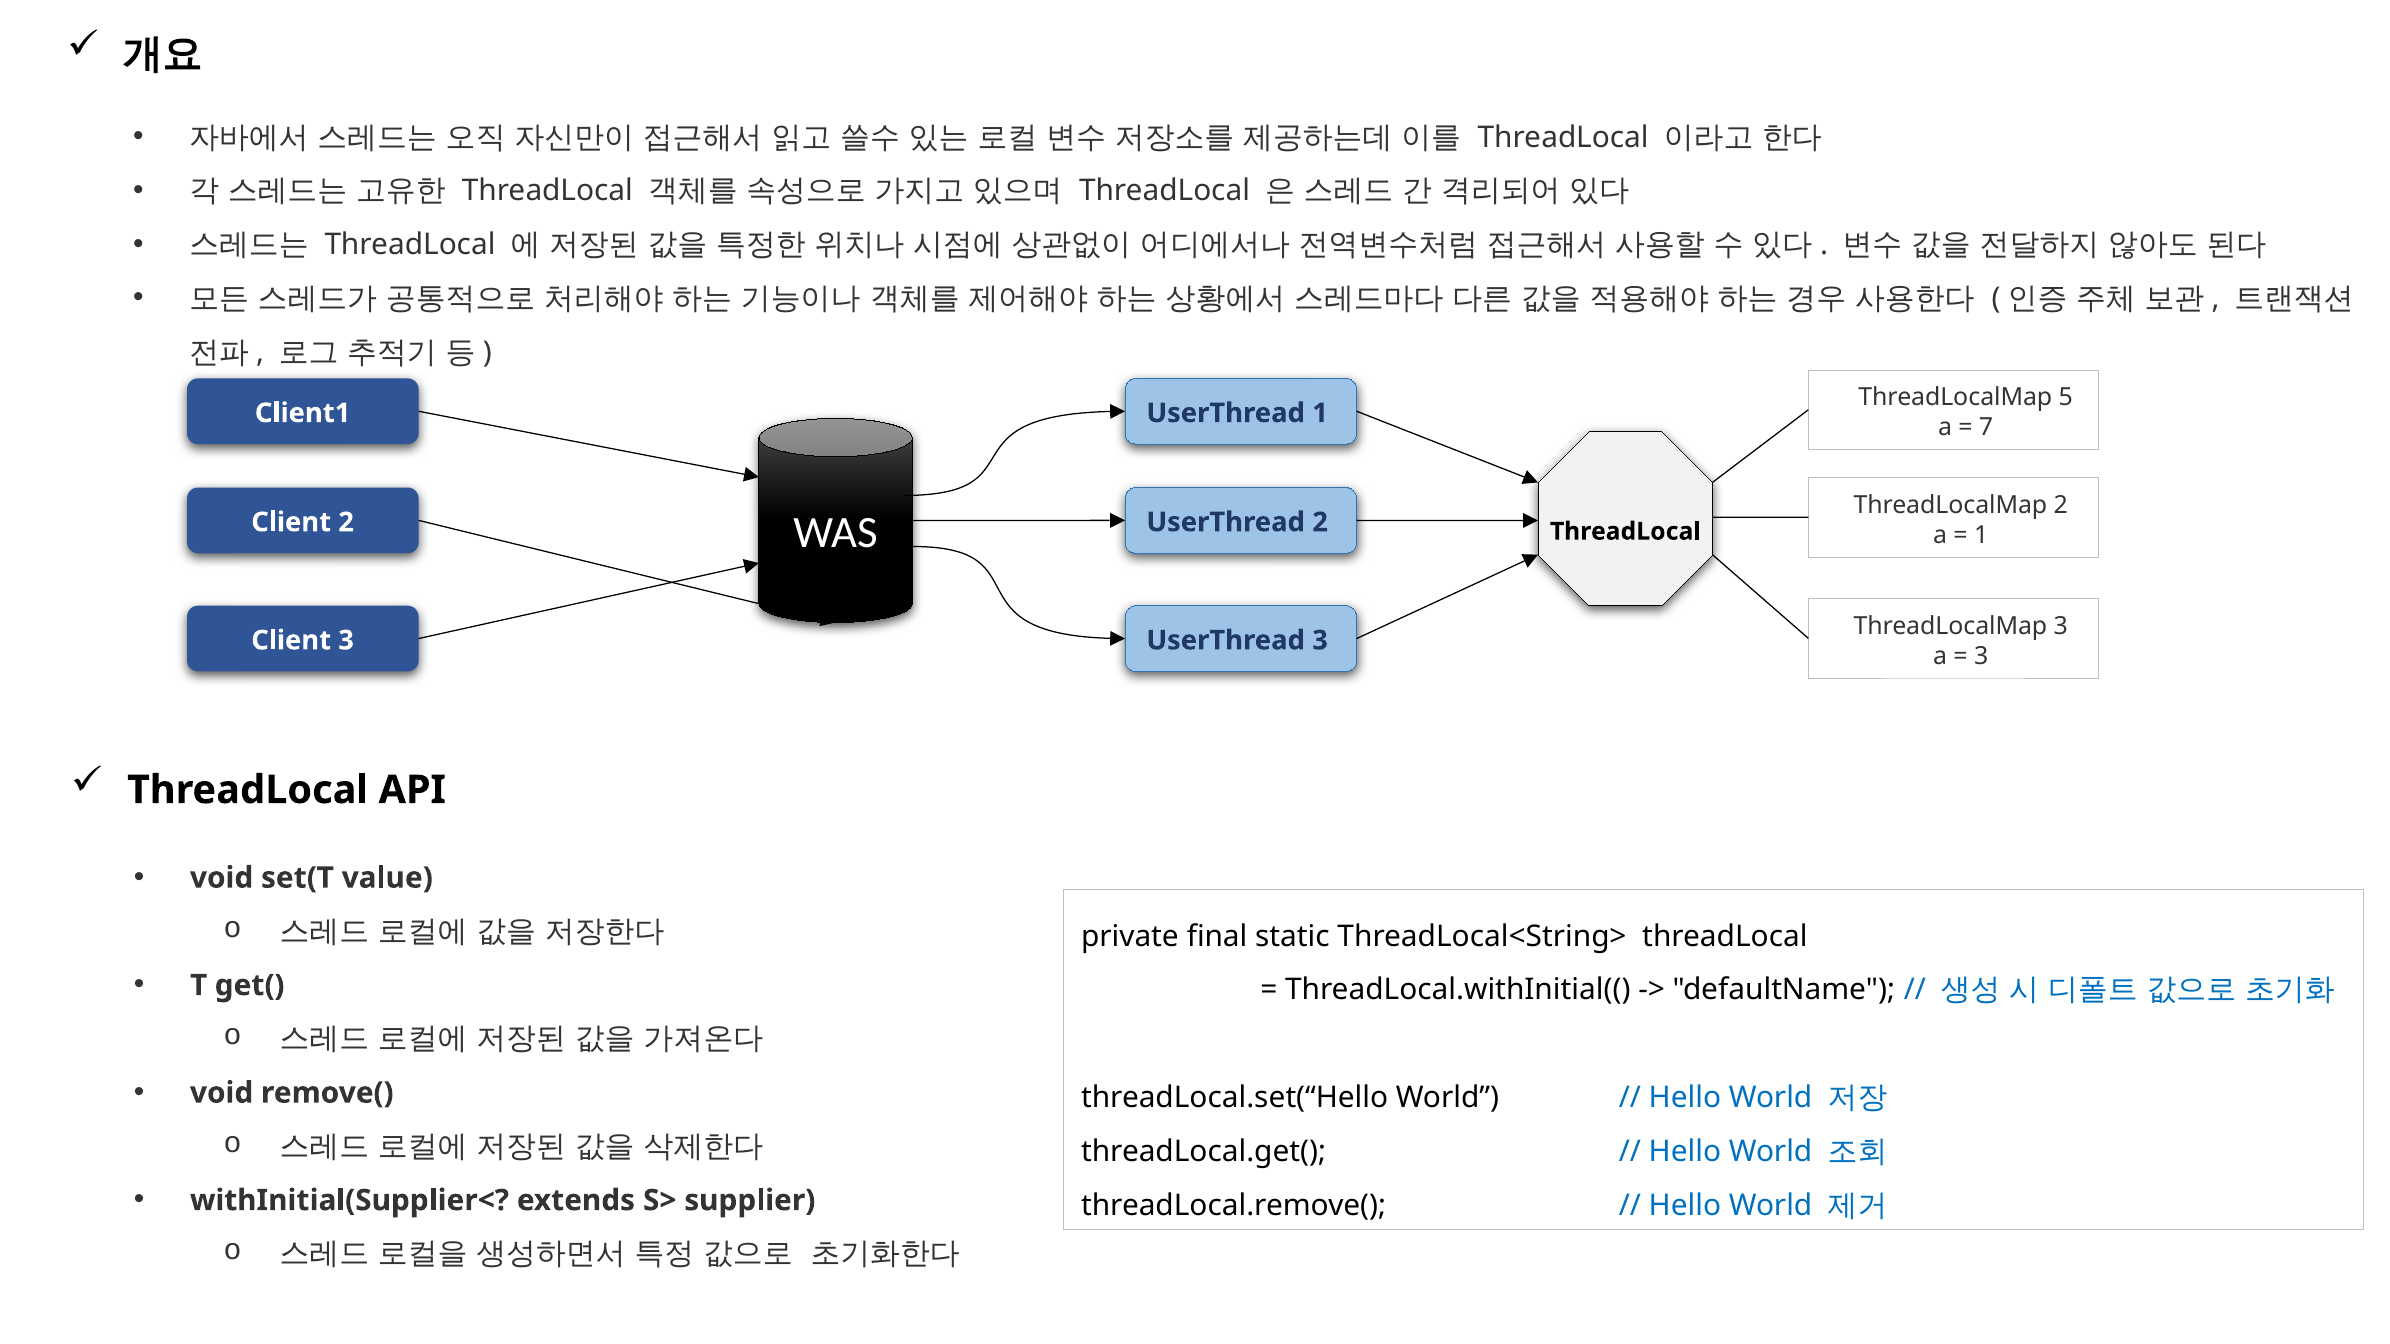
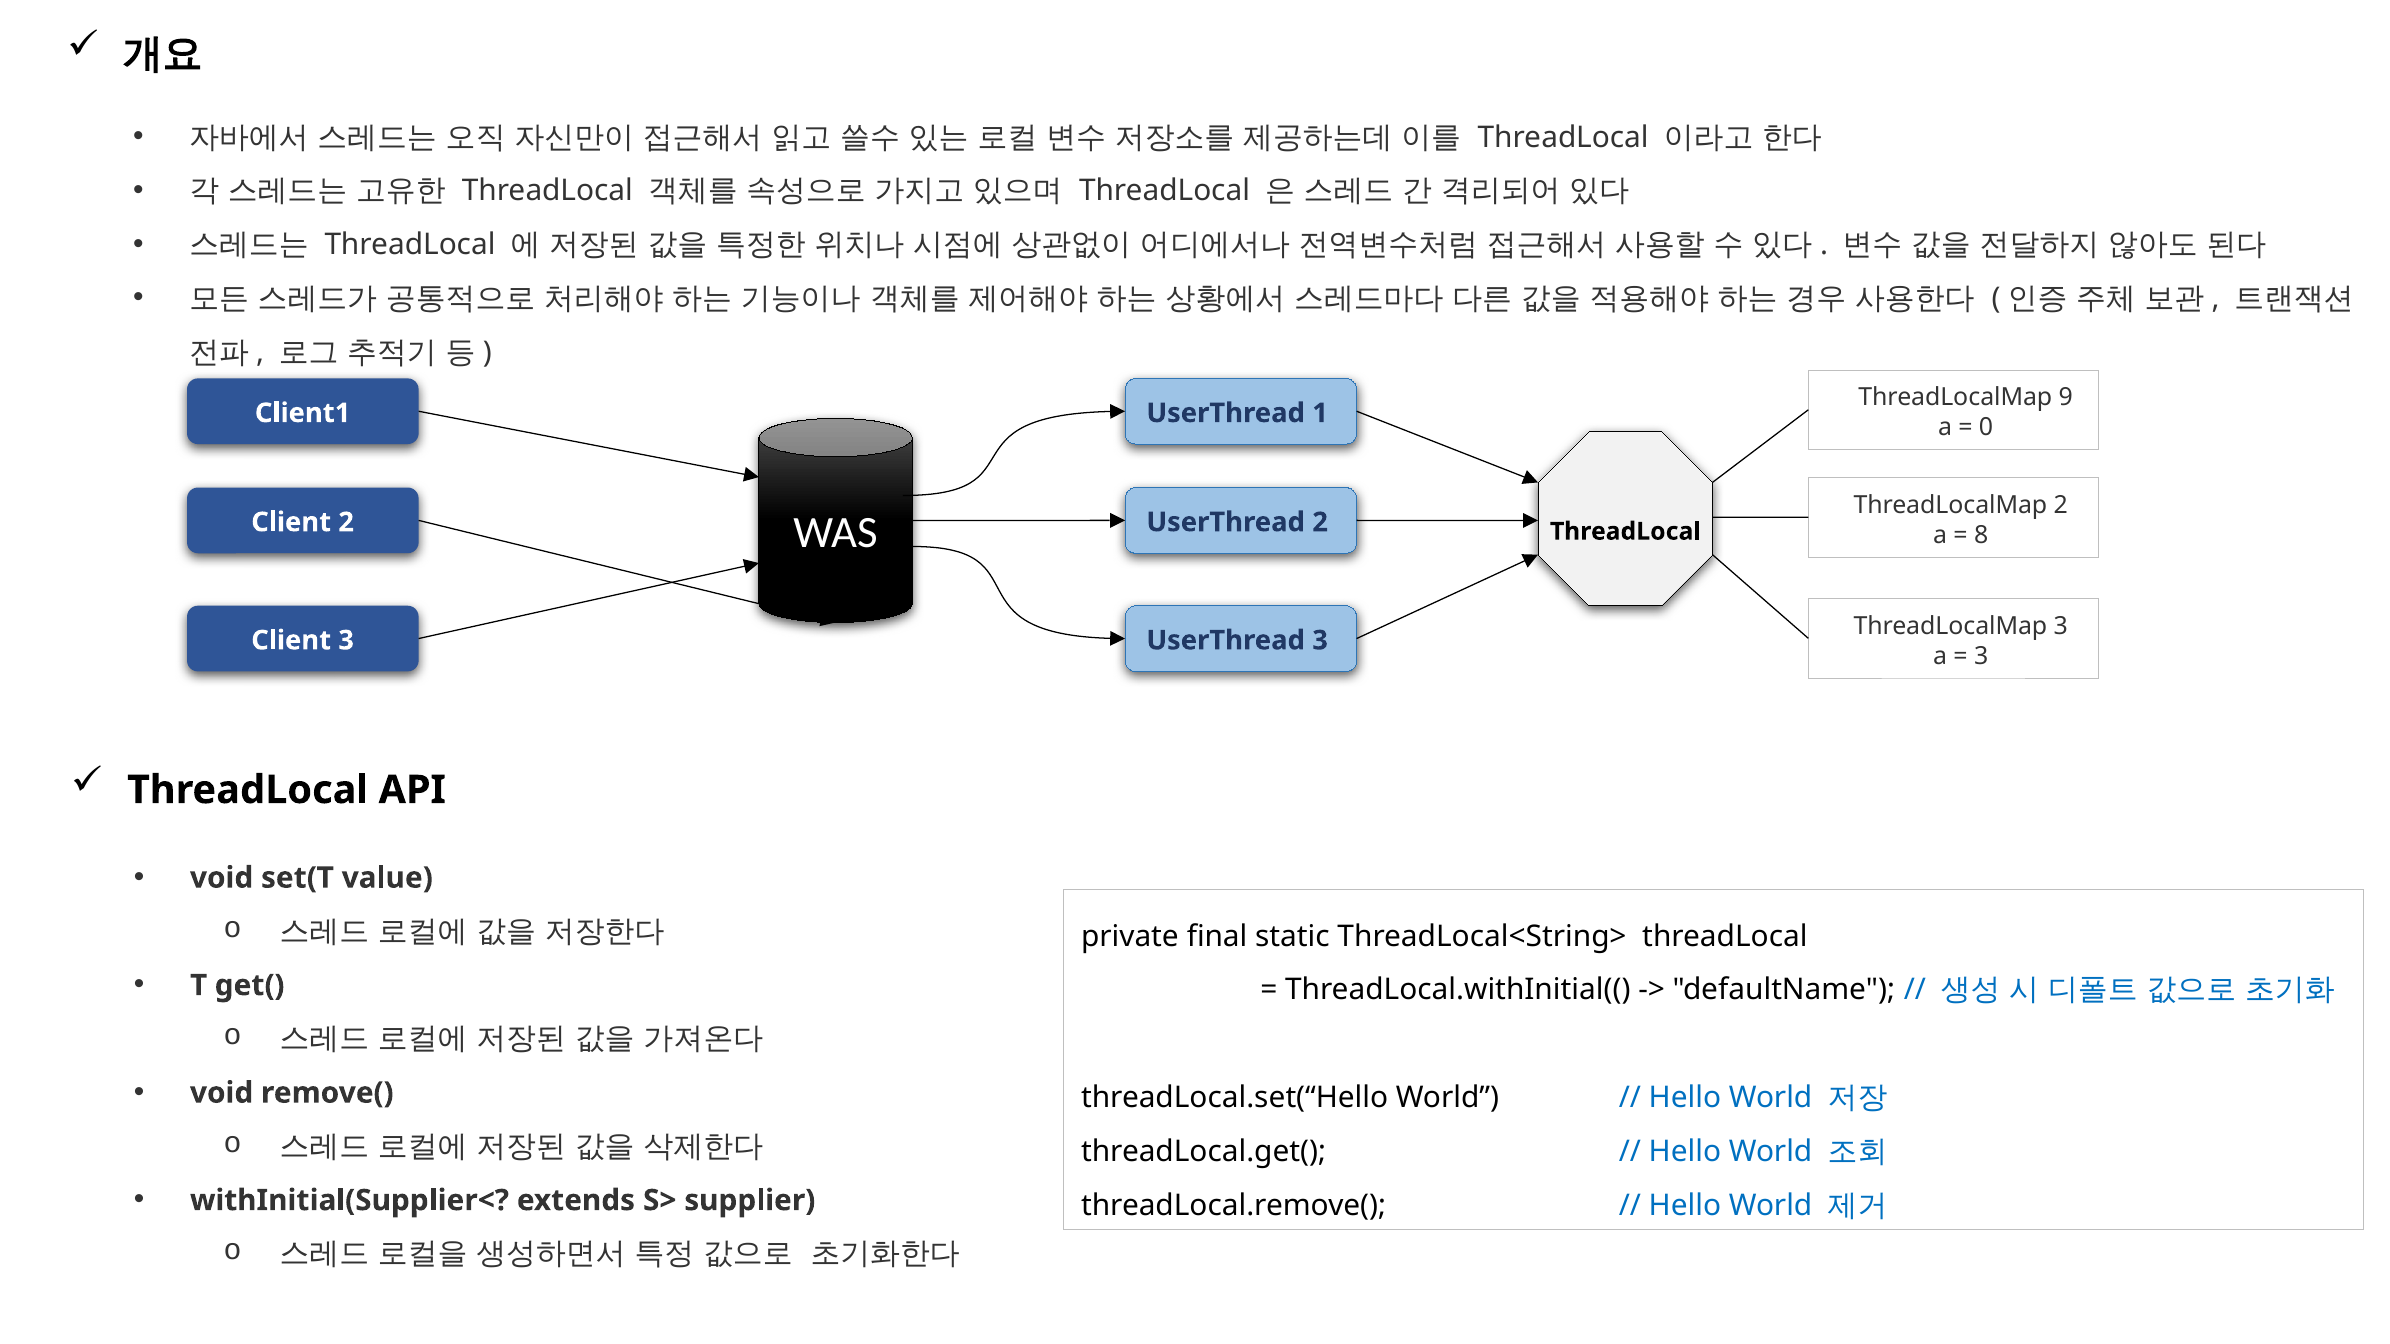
5: 5 -> 9
7: 7 -> 0
1 at (1981, 535): 1 -> 8
